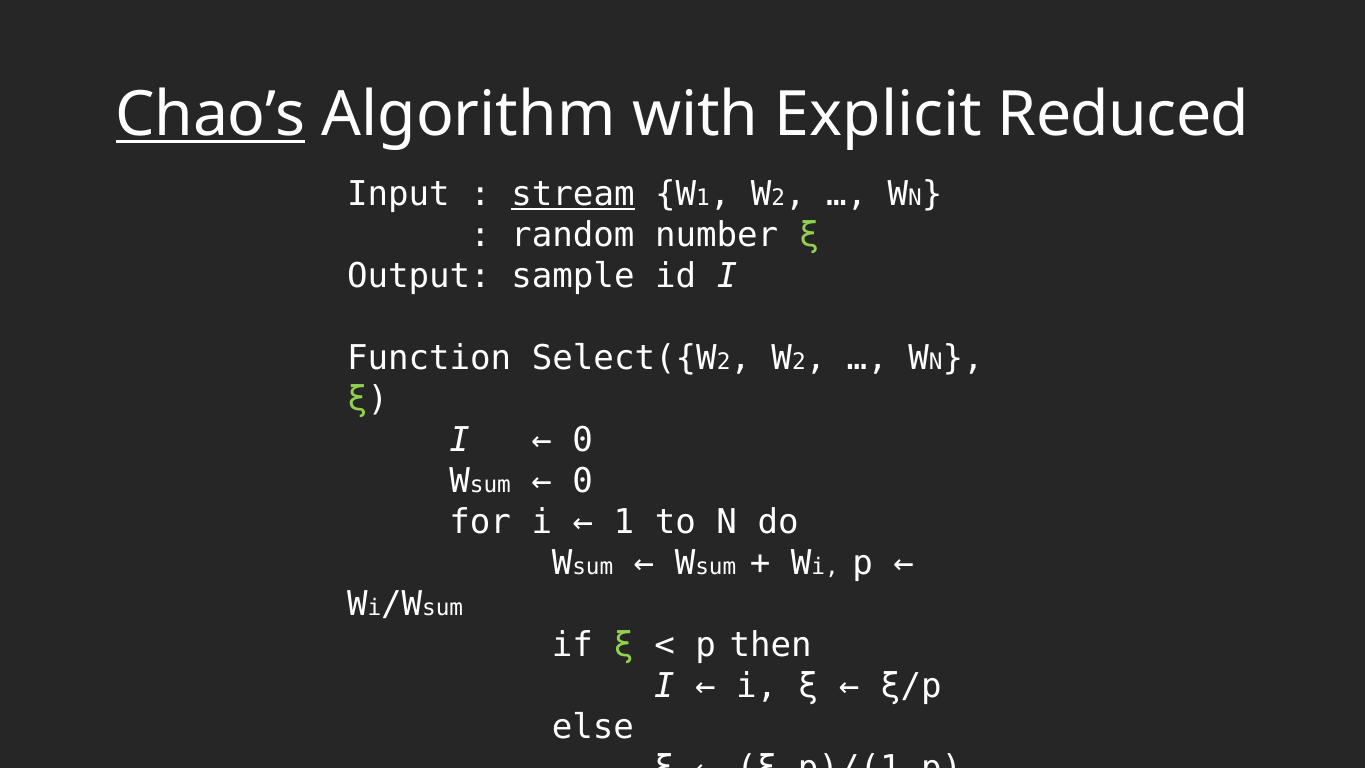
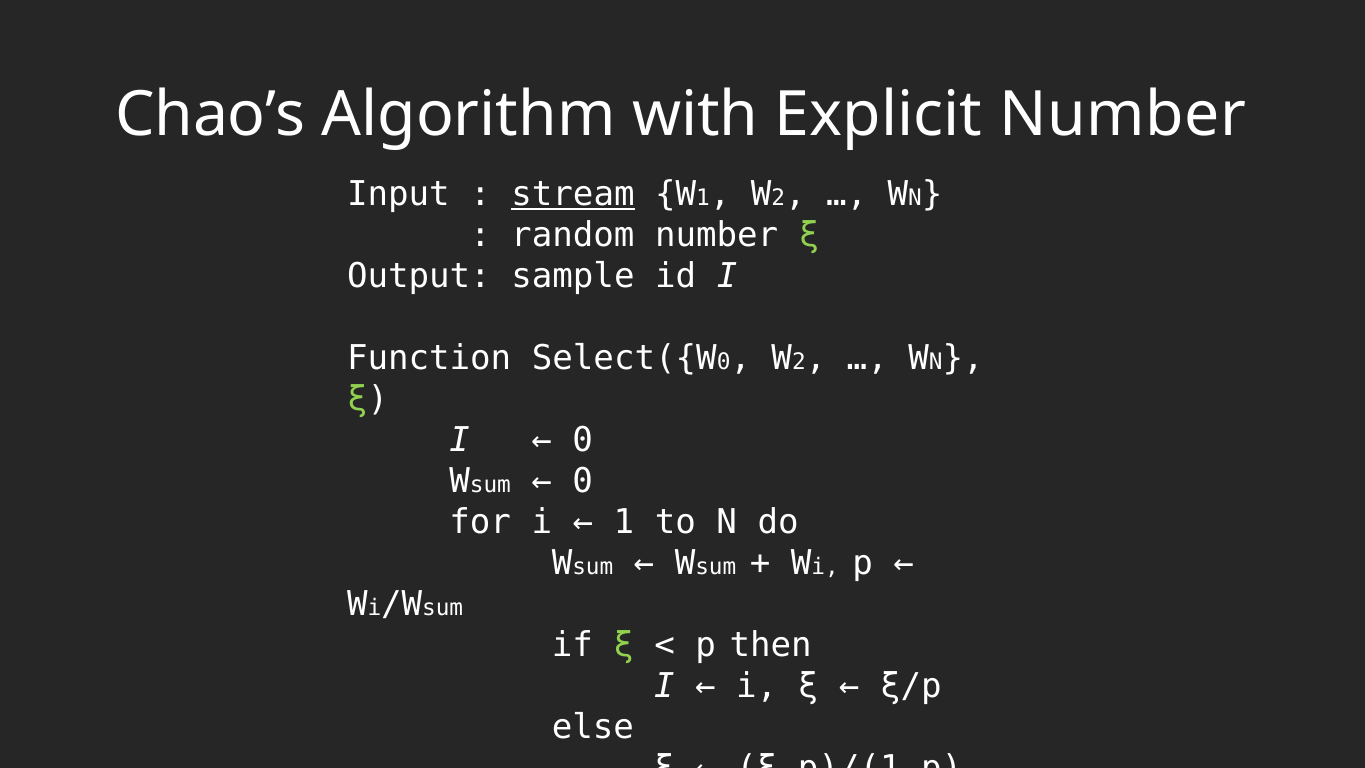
Chao’s underline: present -> none
Explicit Reduced: Reduced -> Number
2 at (724, 362): 2 -> 0
